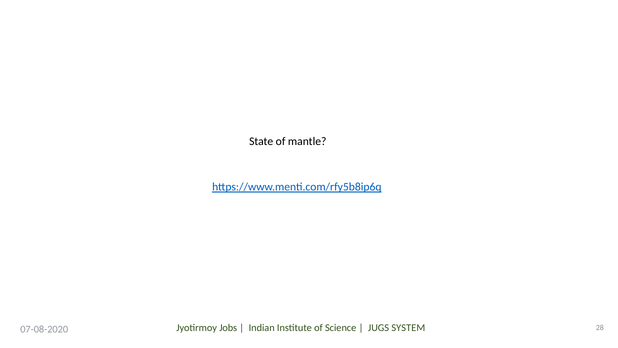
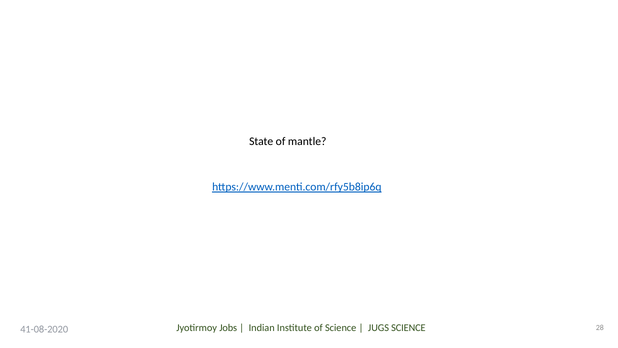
07-08-2020: 07-08-2020 -> 41-08-2020
JUGS SYSTEM: SYSTEM -> SCIENCE
